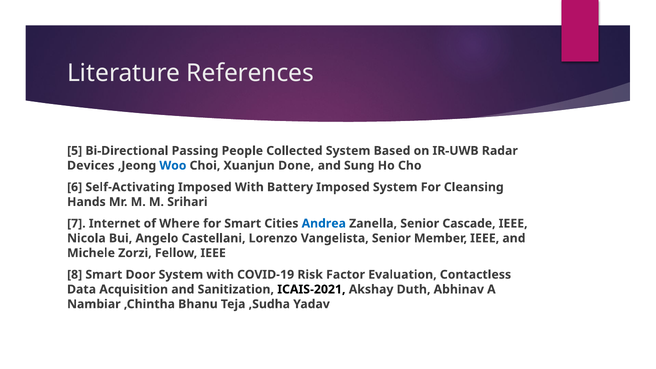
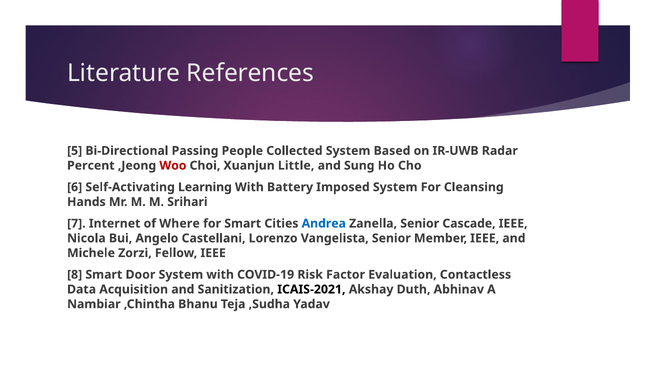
Devices: Devices -> Percent
Woo colour: blue -> red
Done: Done -> Little
Self-Activating Imposed: Imposed -> Learning
